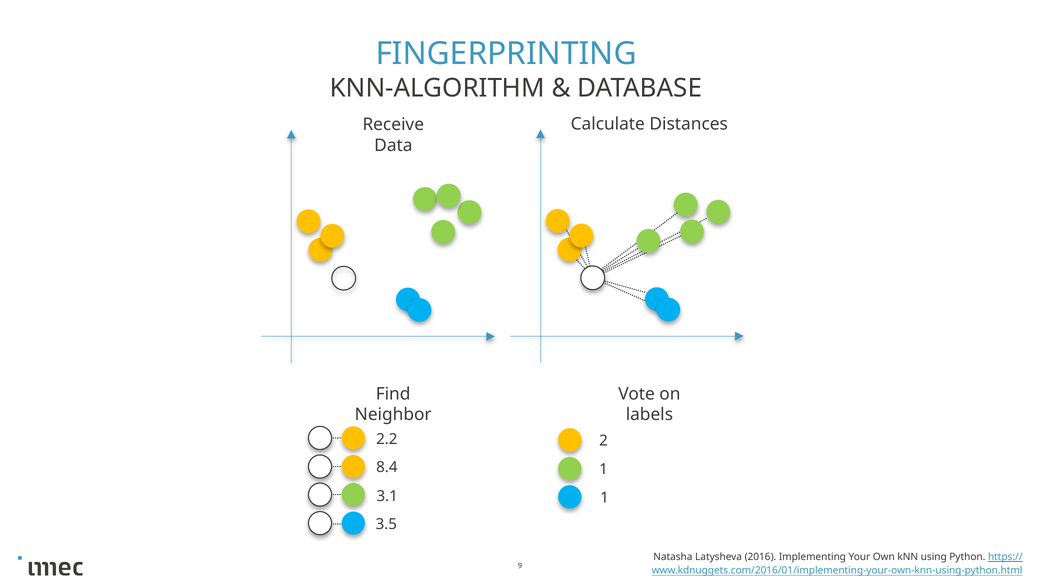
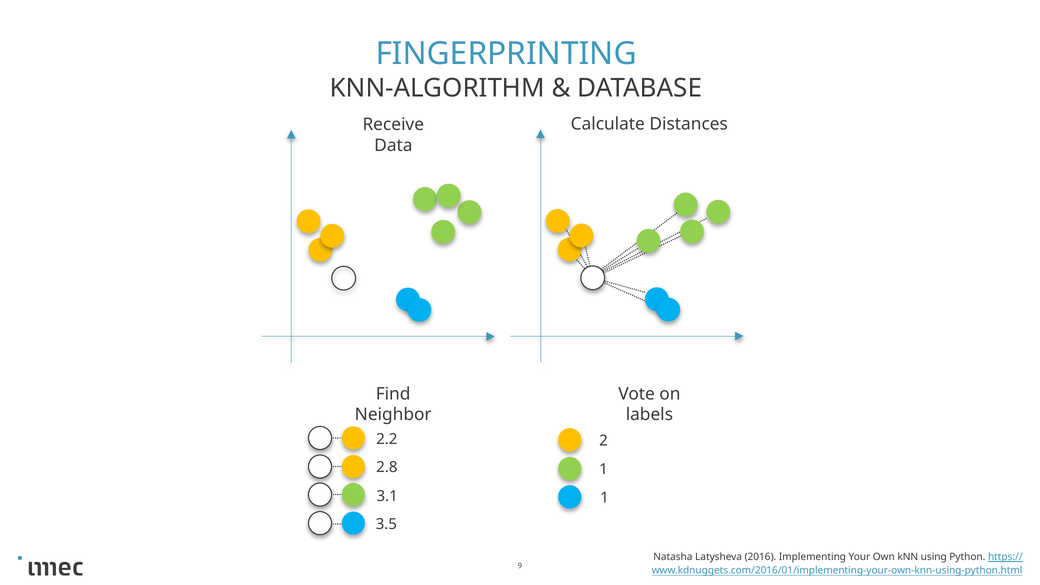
8.4: 8.4 -> 2.8
